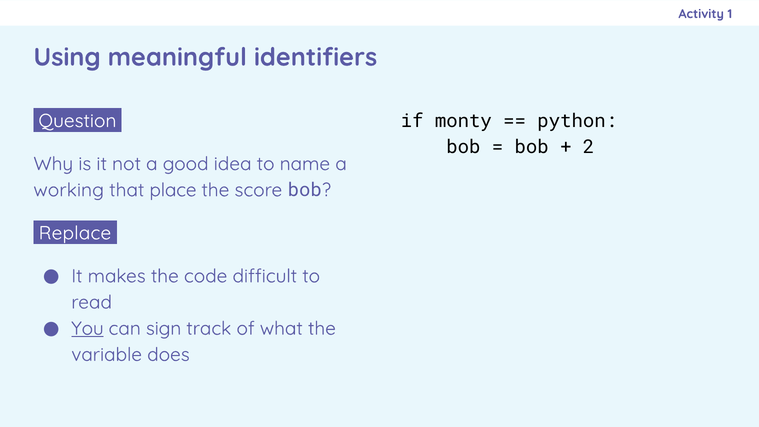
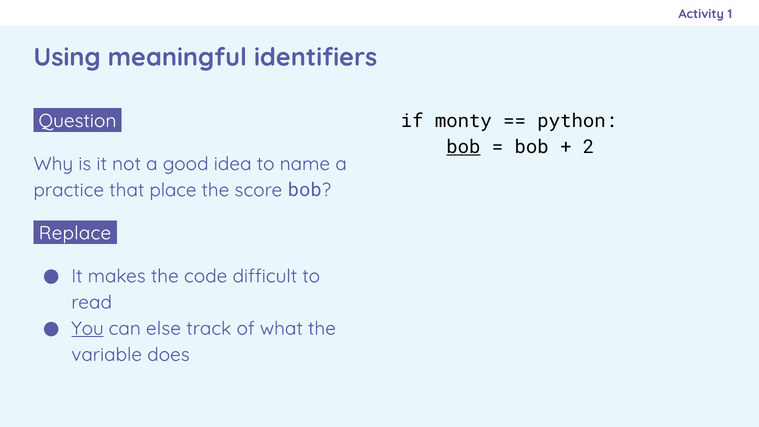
bob at (463, 147) underline: none -> present
working: working -> practice
sign: sign -> else
